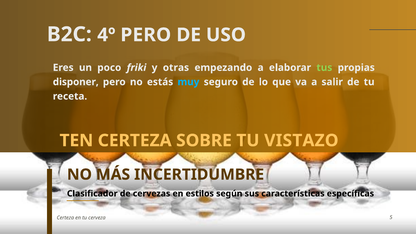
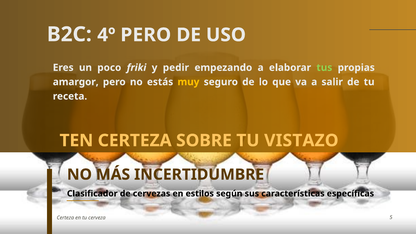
otras: otras -> pedir
disponer: disponer -> amargor
muy colour: light blue -> yellow
